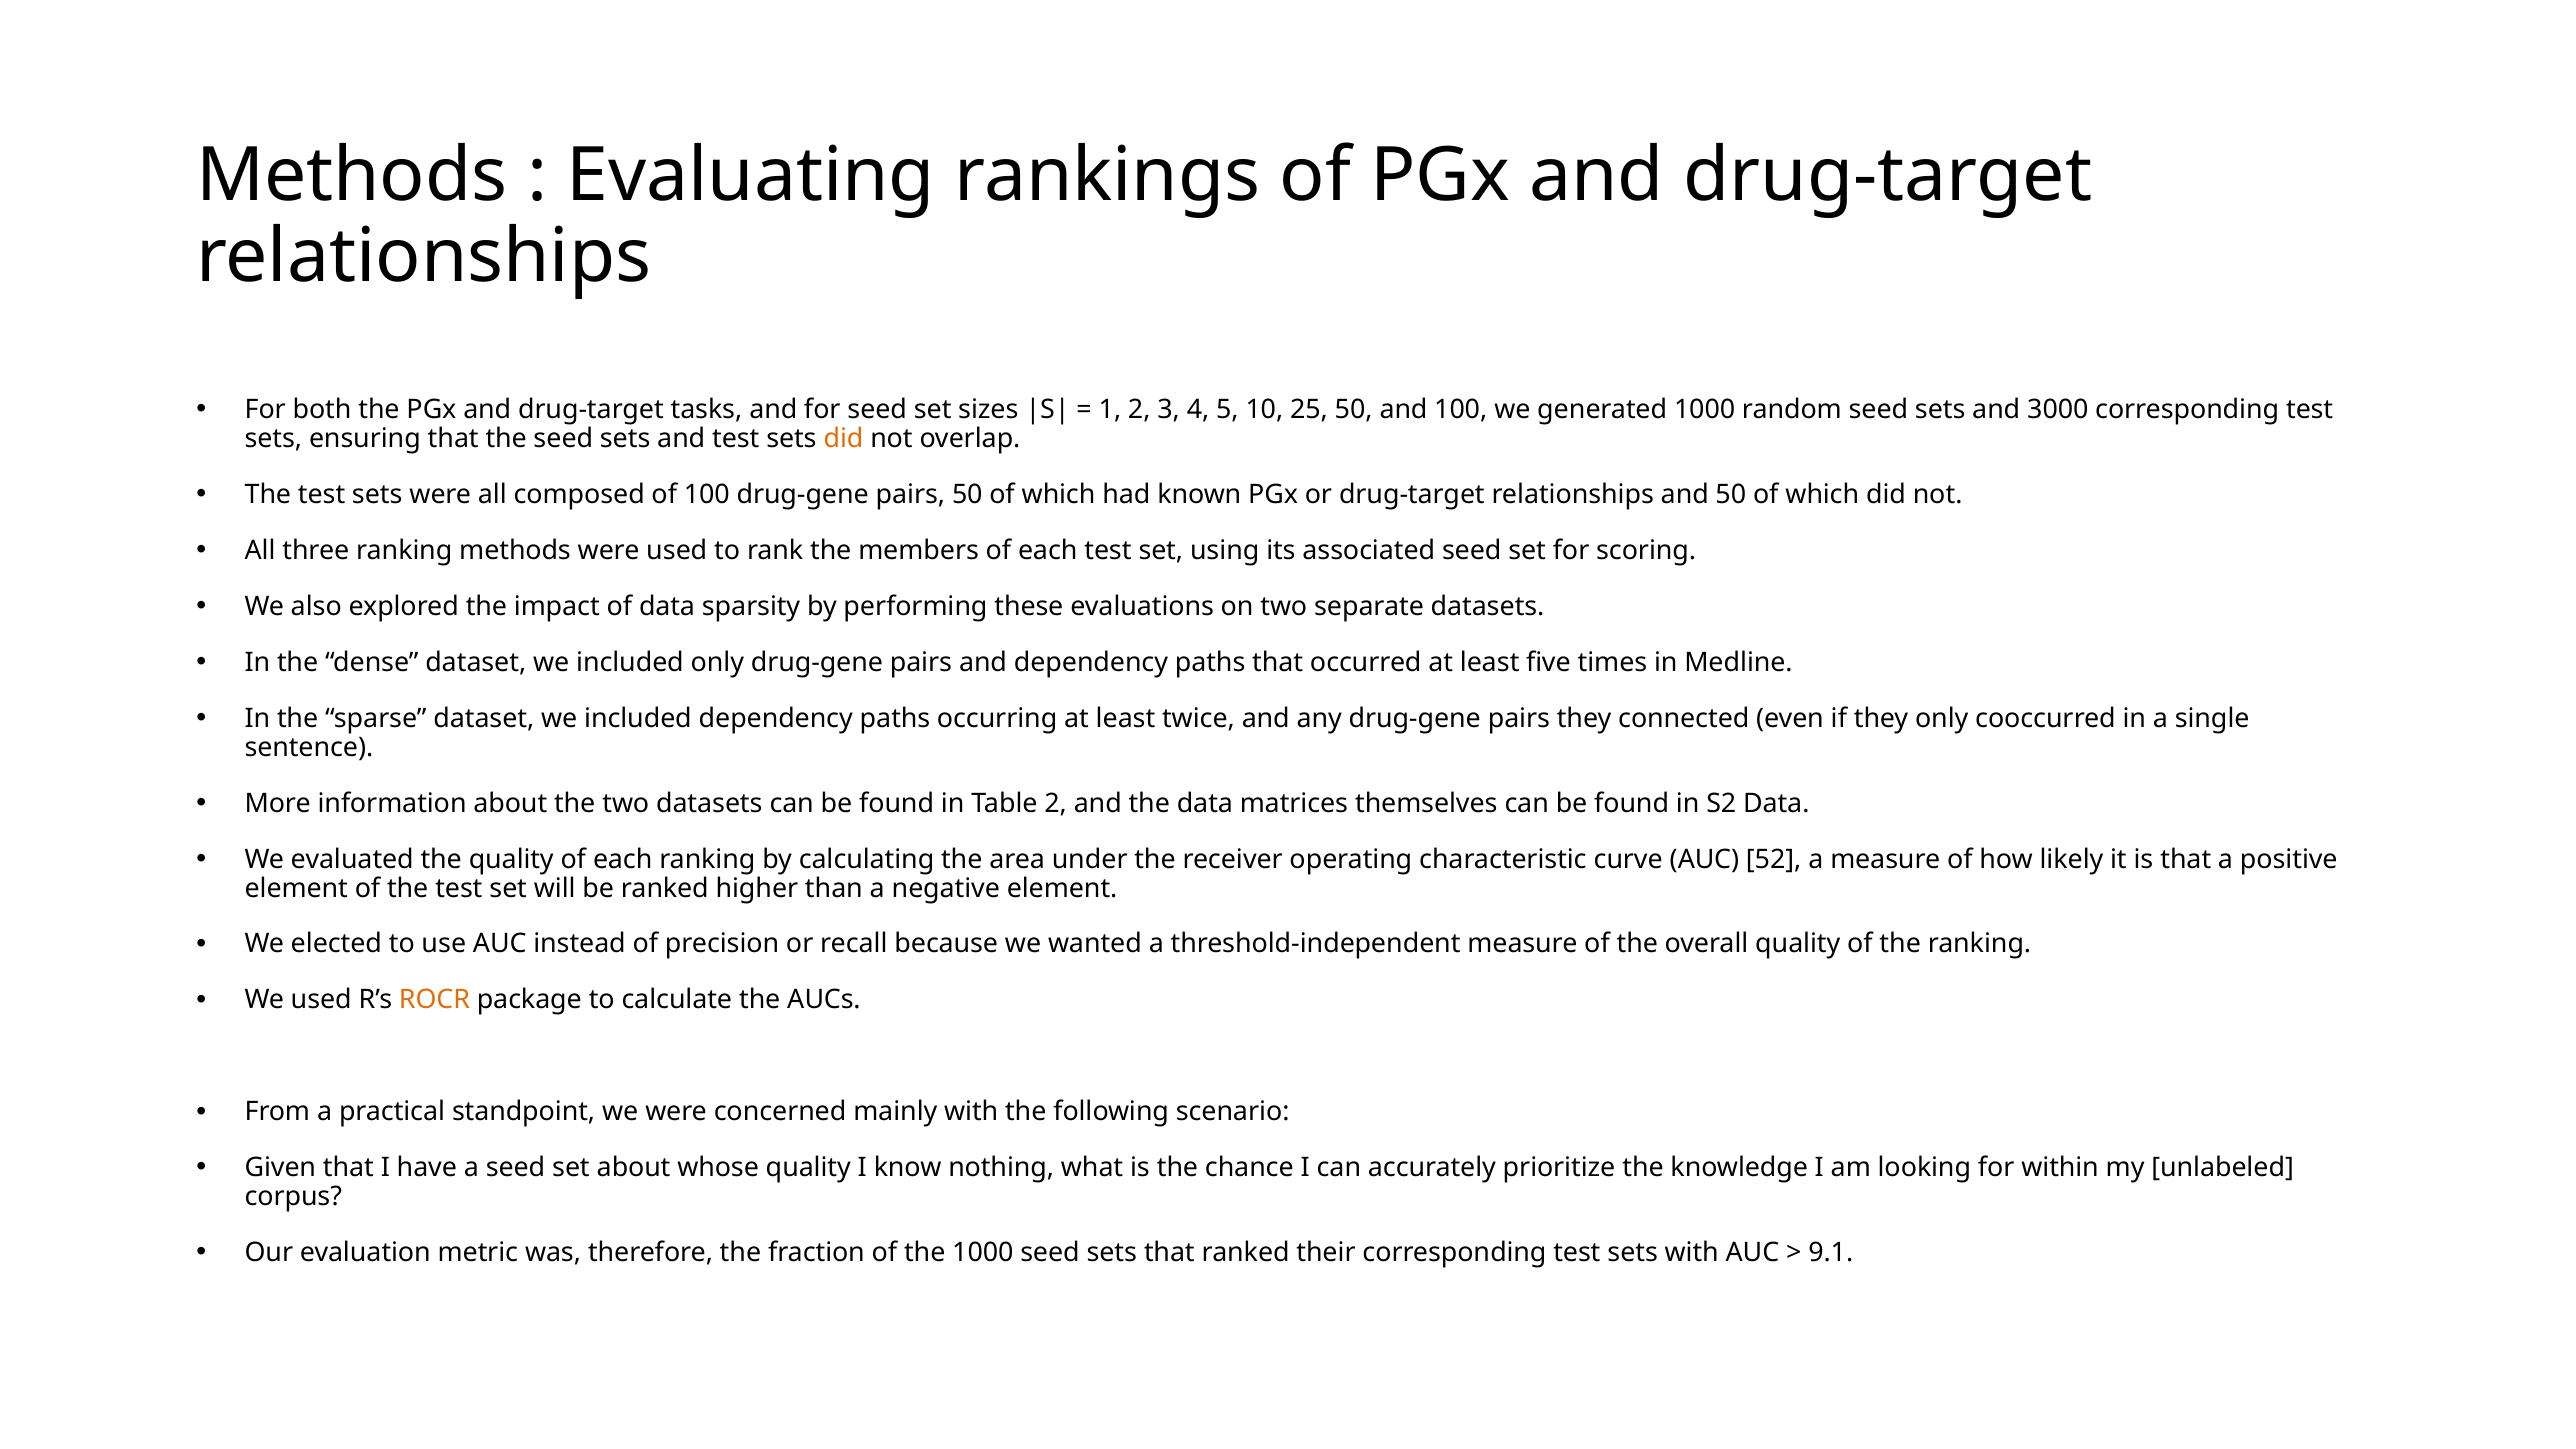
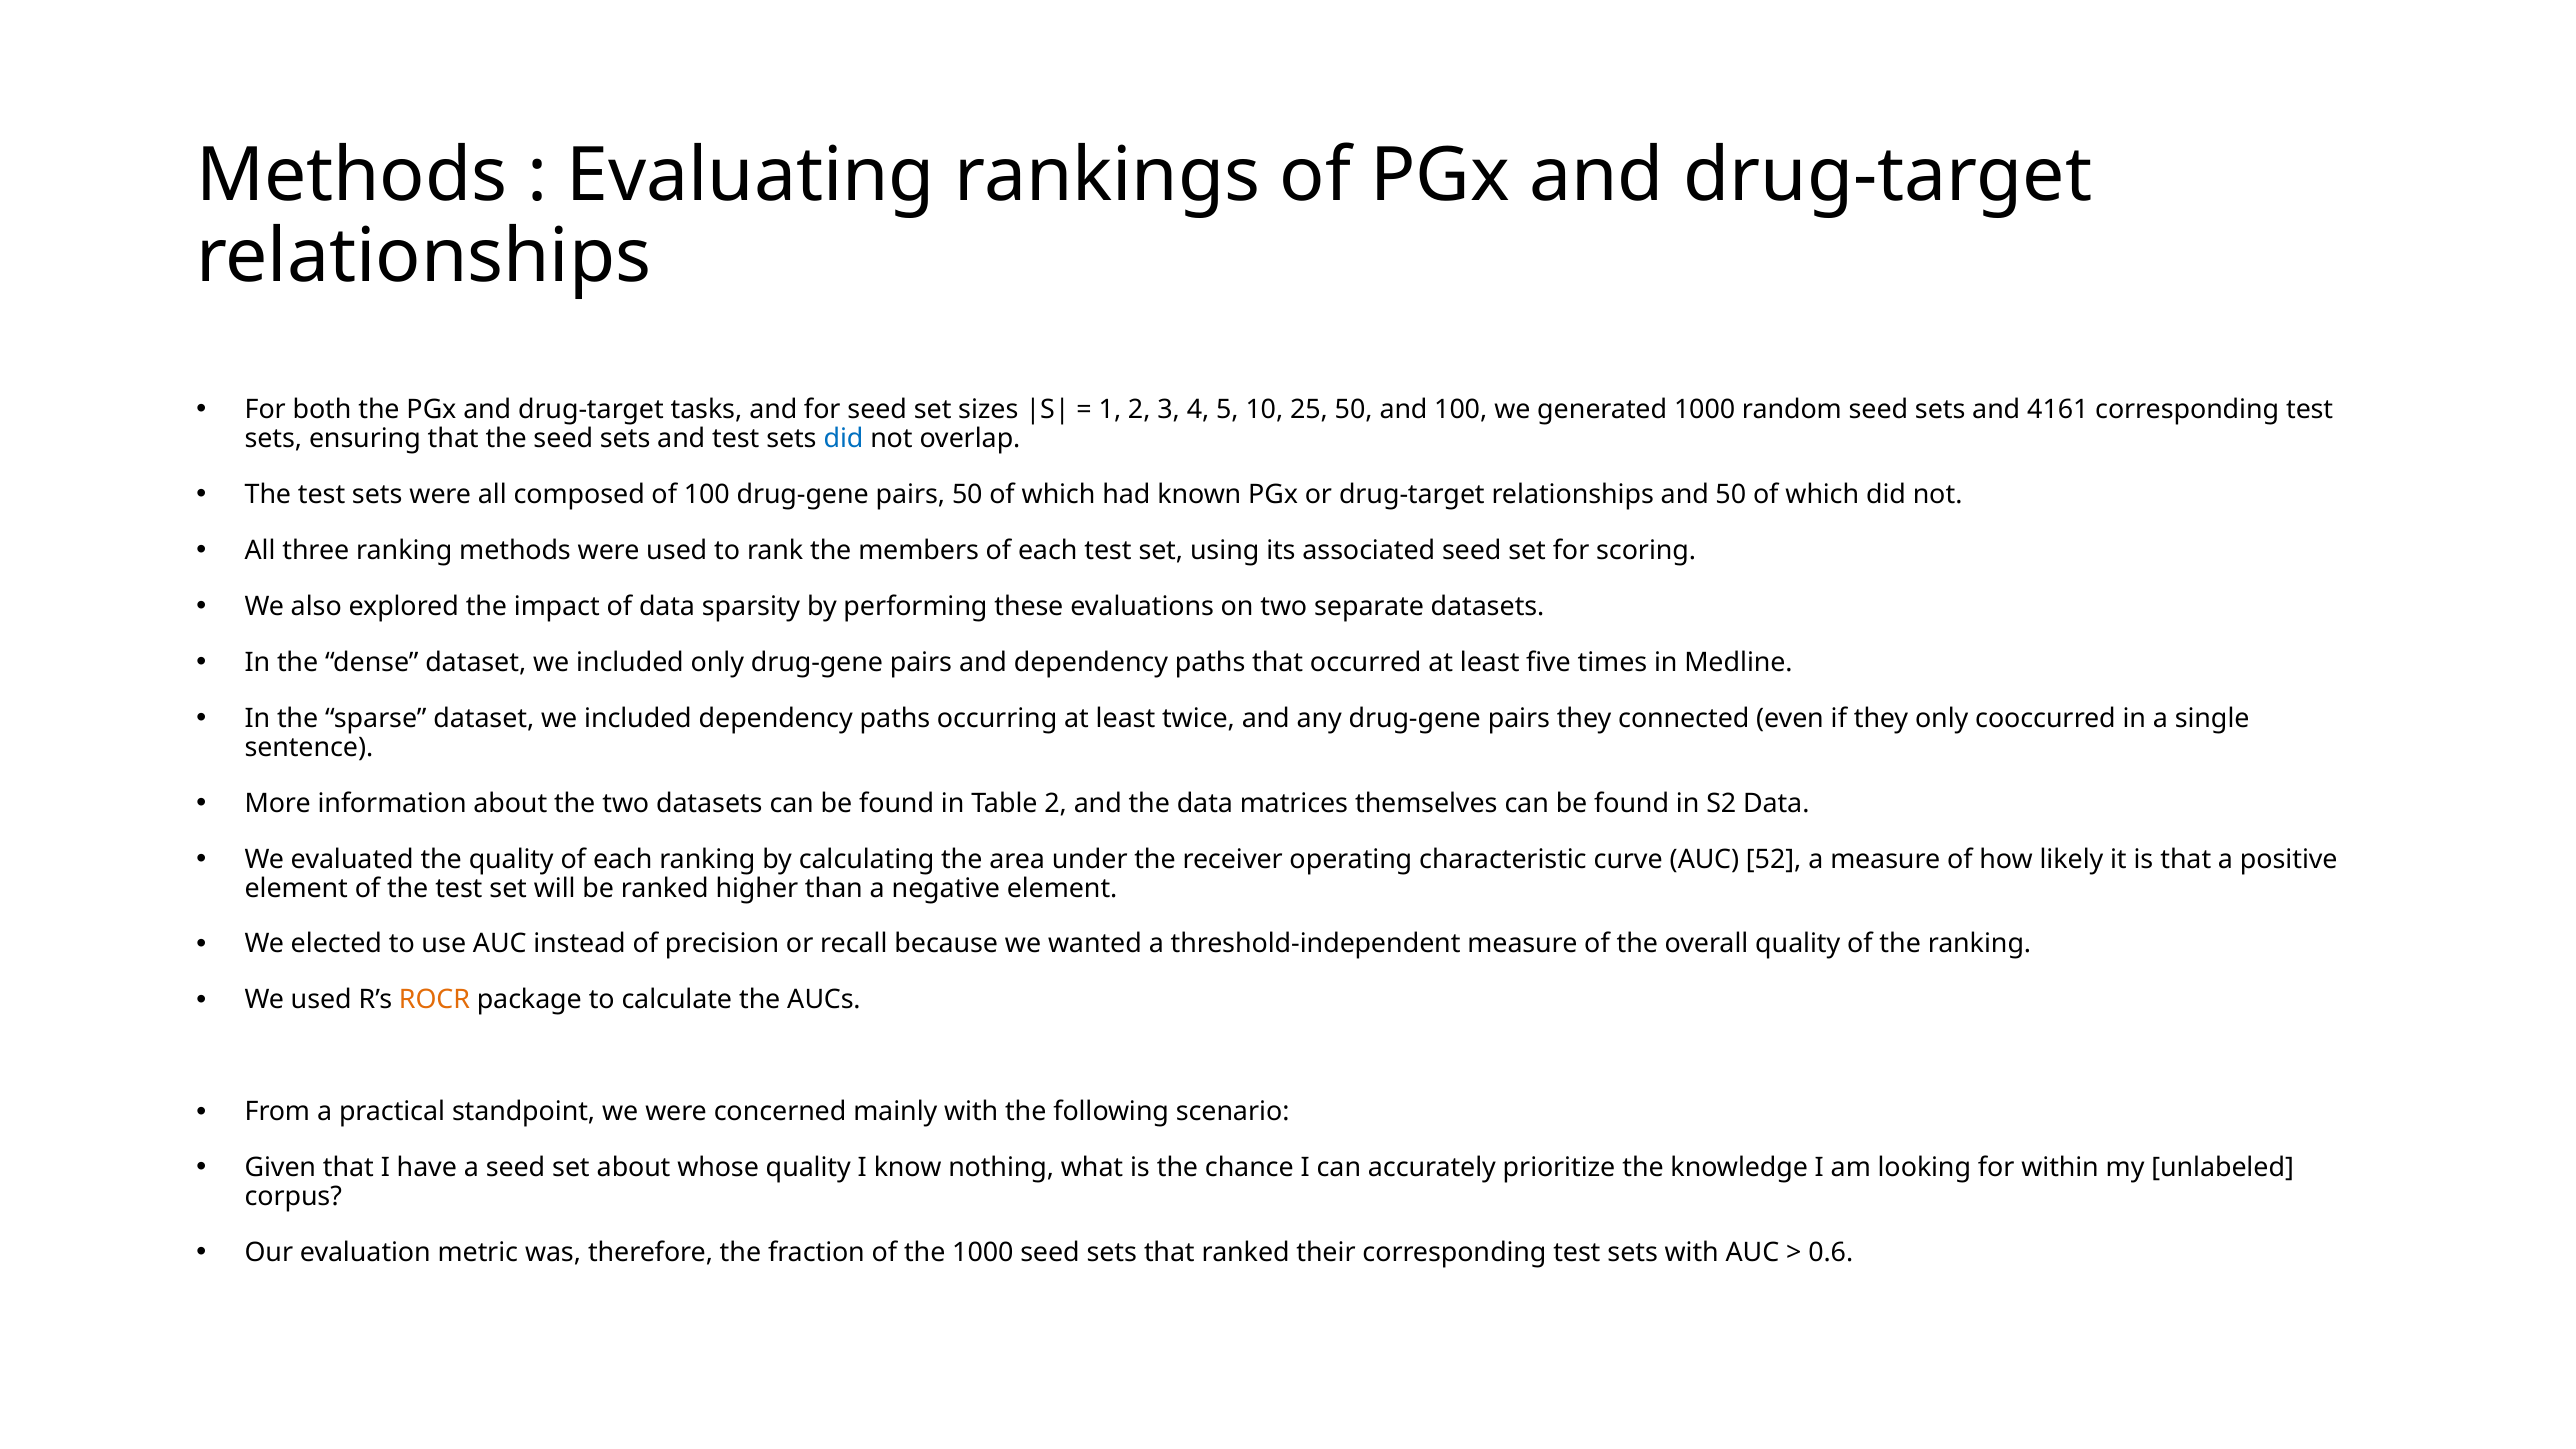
3000: 3000 -> 4161
did at (844, 439) colour: orange -> blue
9.1: 9.1 -> 0.6
